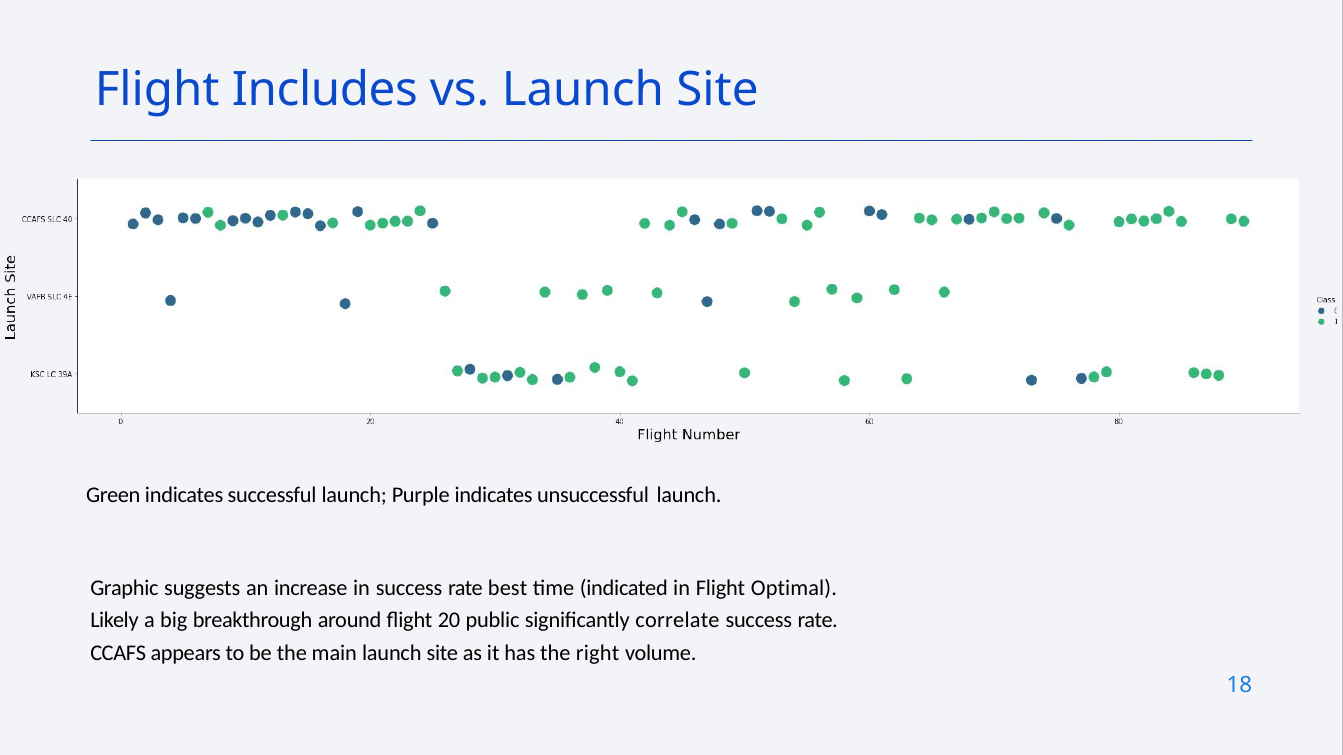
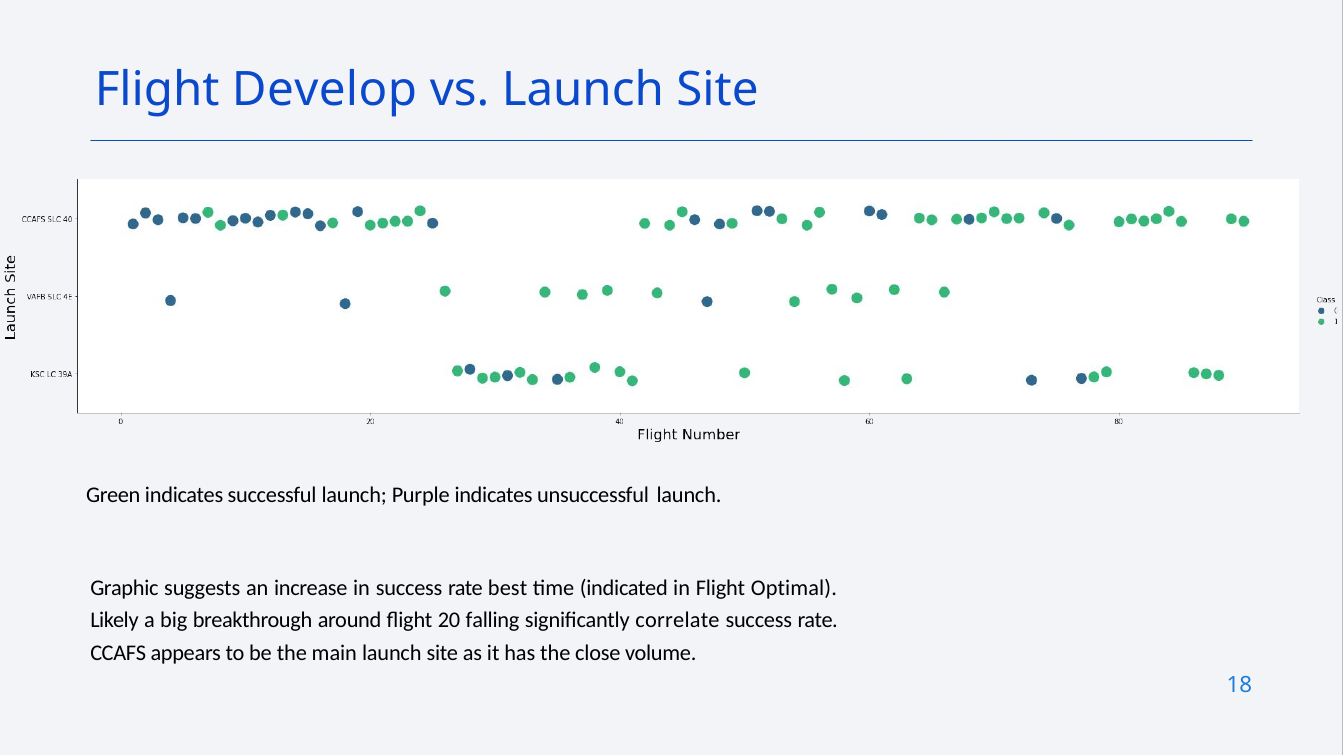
Includes: Includes -> Develop
public: public -> falling
right: right -> close
